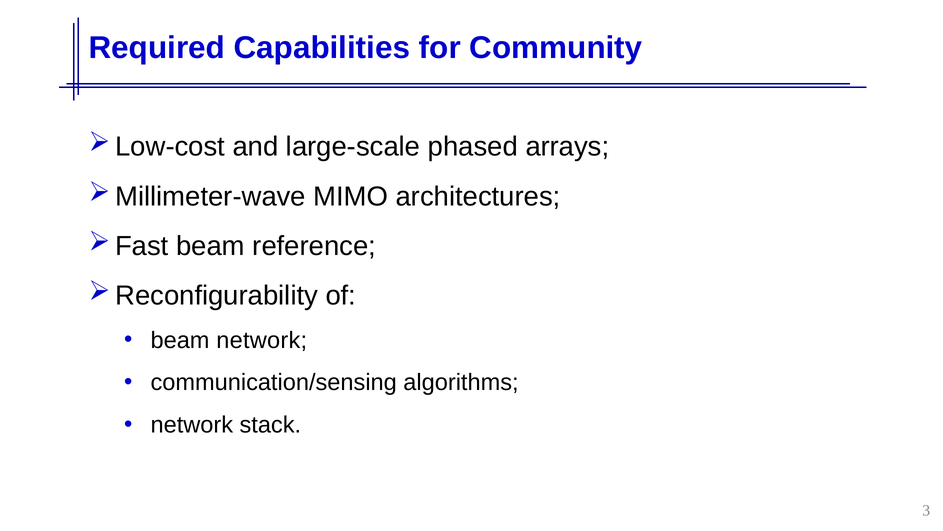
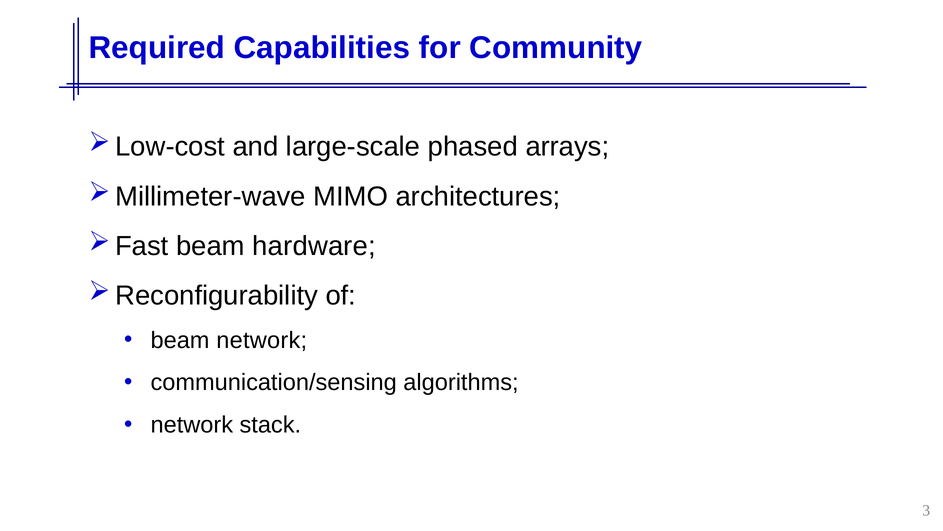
reference: reference -> hardware
